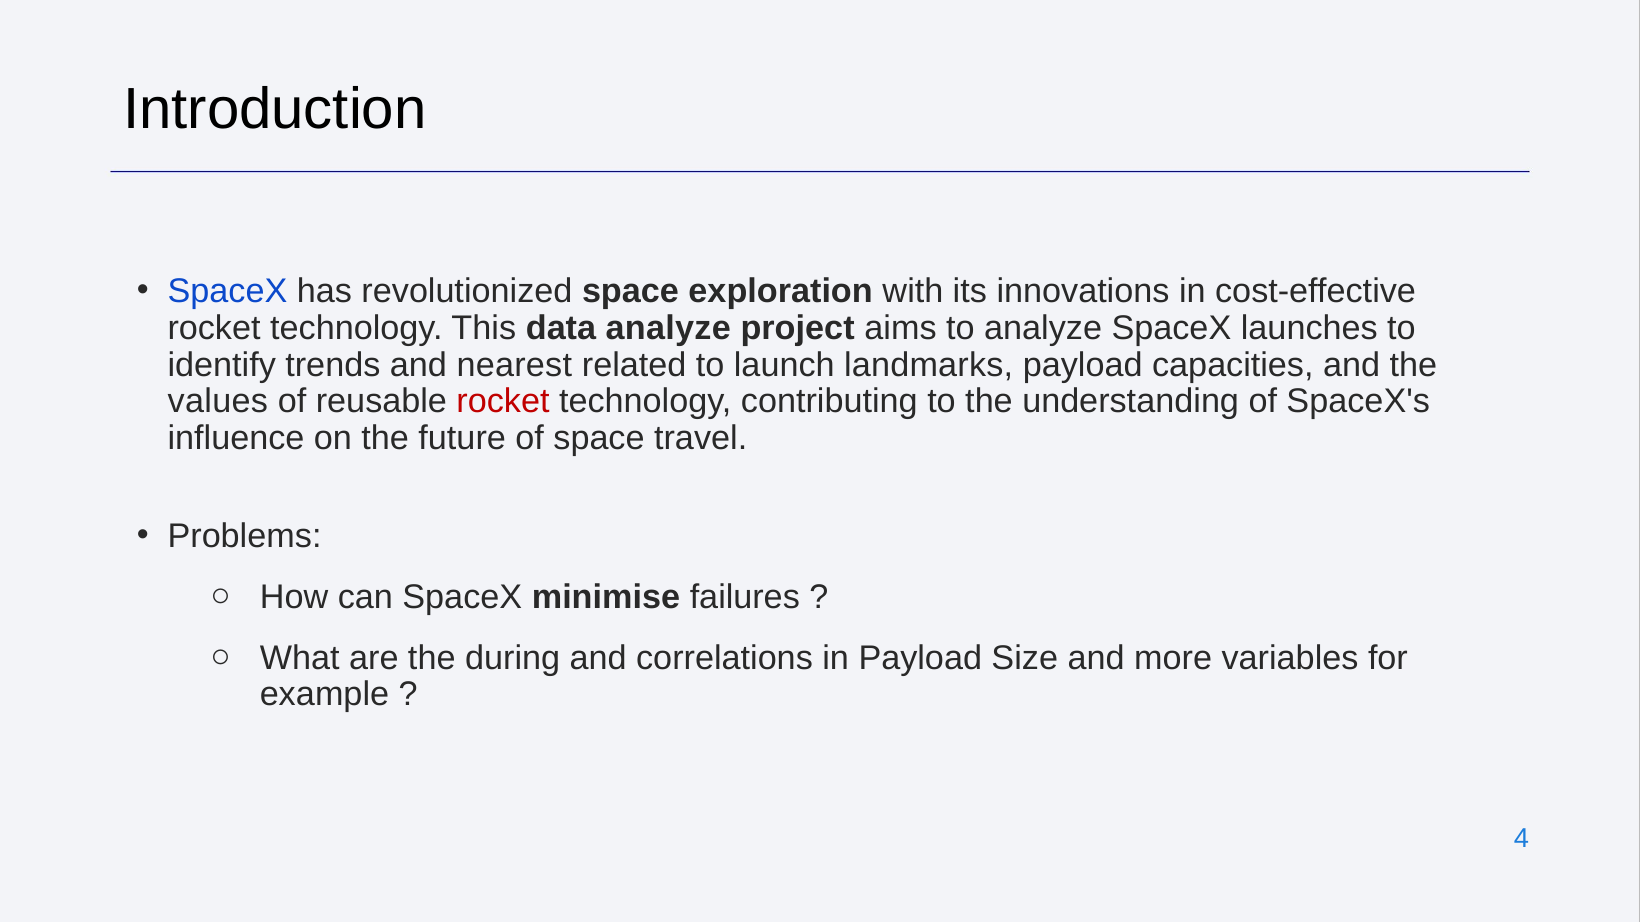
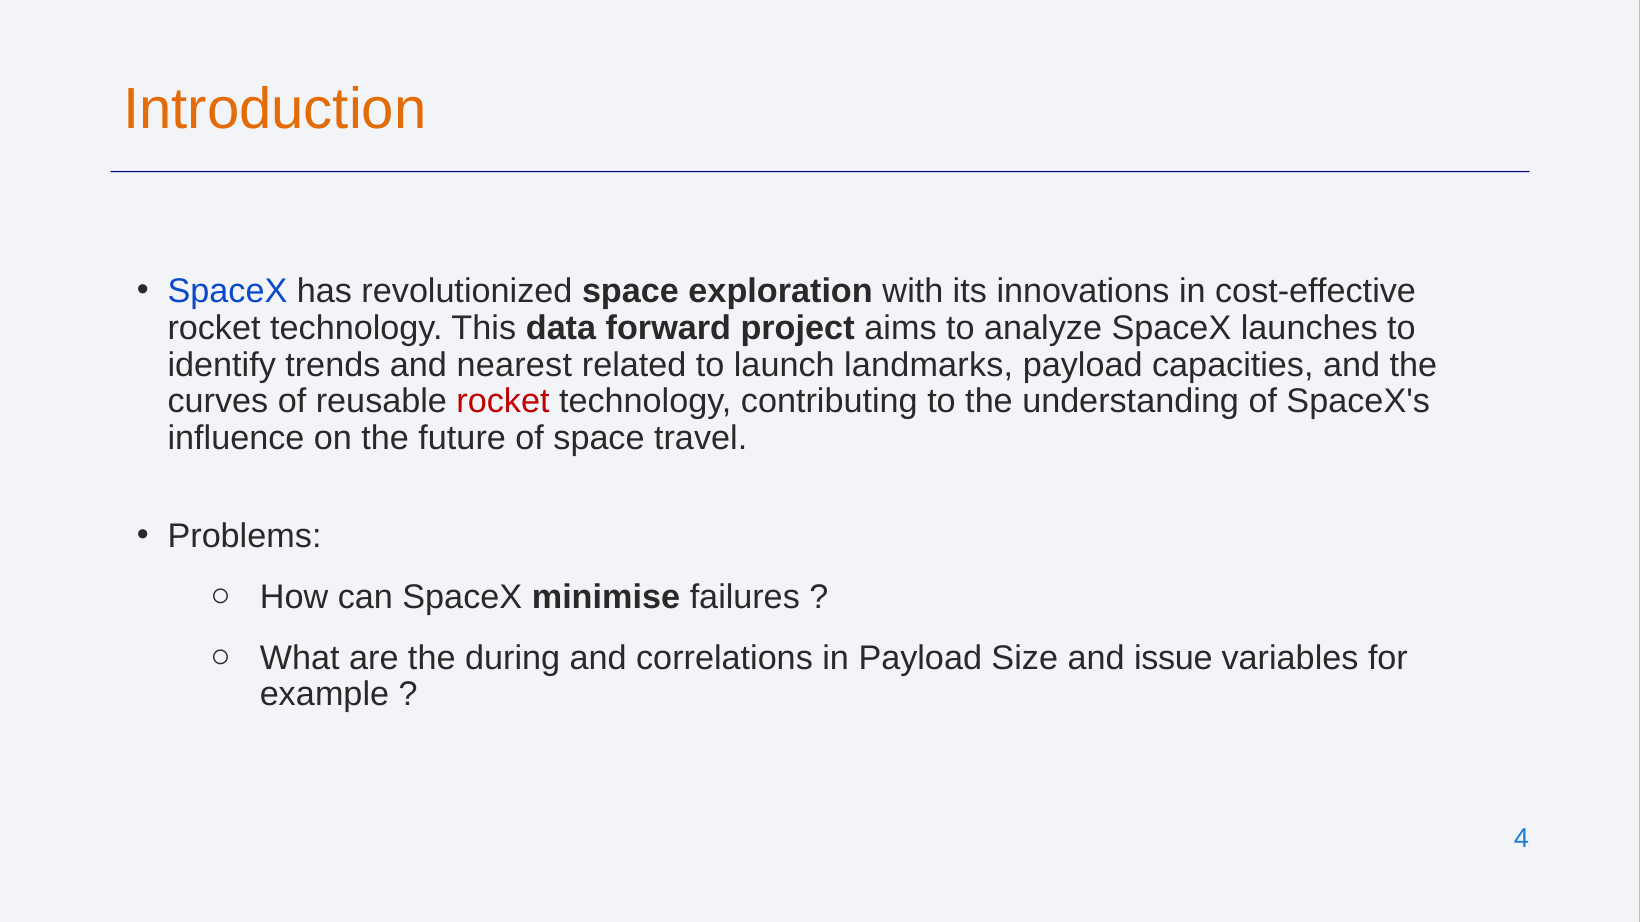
Introduction colour: black -> orange
data analyze: analyze -> forward
values: values -> curves
more: more -> issue
